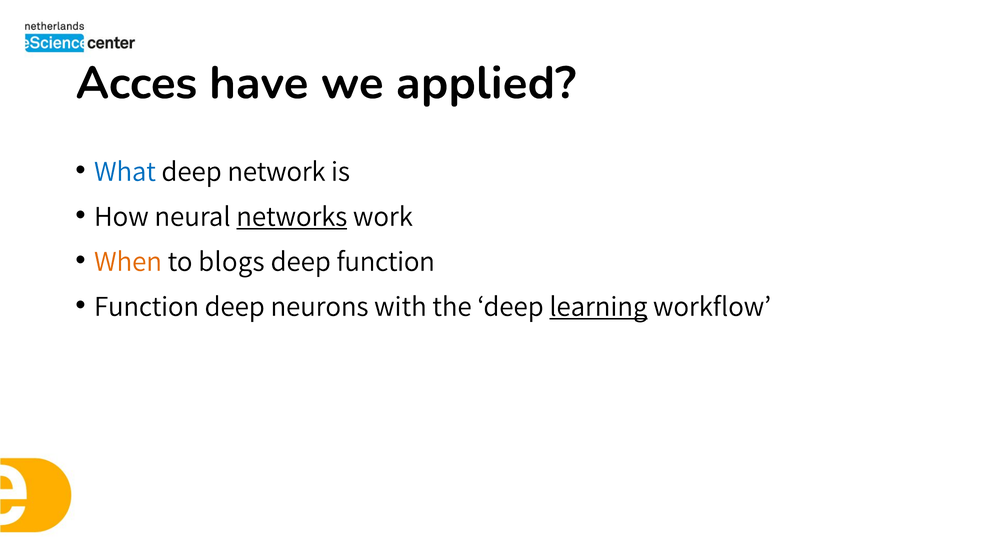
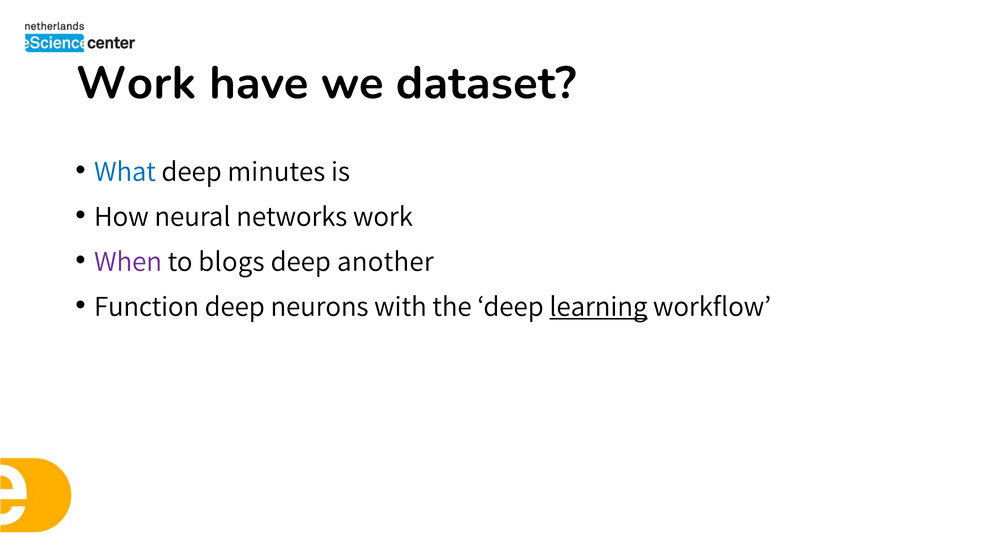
Acces at (136, 83): Acces -> Work
applied: applied -> dataset
network: network -> minutes
networks underline: present -> none
When colour: orange -> purple
deep function: function -> another
